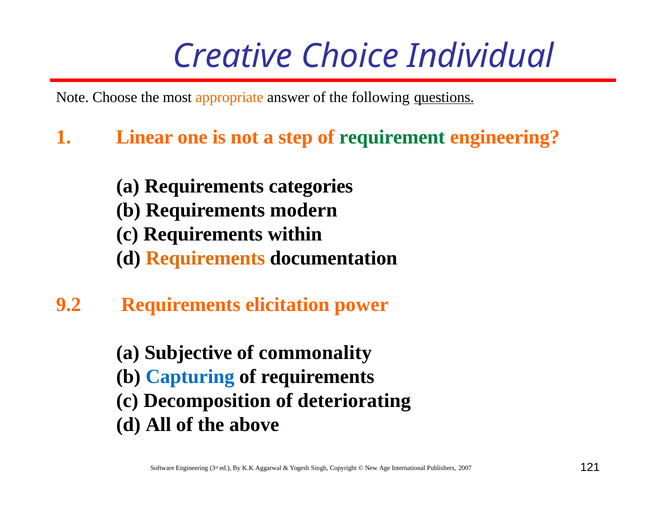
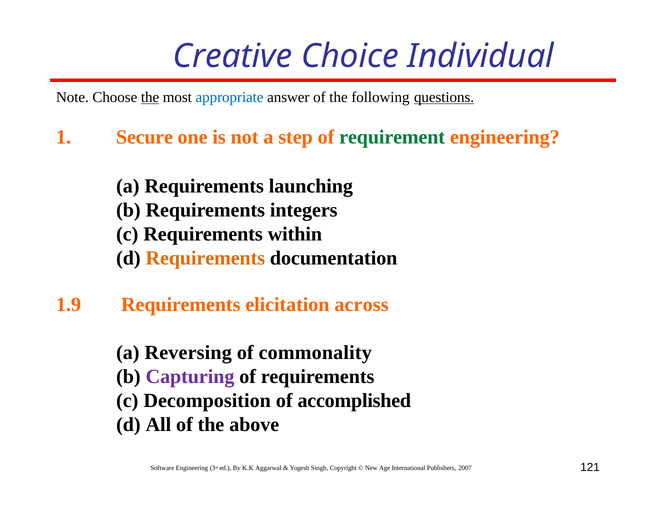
the at (150, 97) underline: none -> present
appropriate colour: orange -> blue
Linear: Linear -> Secure
categories: categories -> launching
modern: modern -> integers
9.2: 9.2 -> 1.9
power: power -> across
Subjective: Subjective -> Reversing
Capturing colour: blue -> purple
deteriorating: deteriorating -> accomplished
